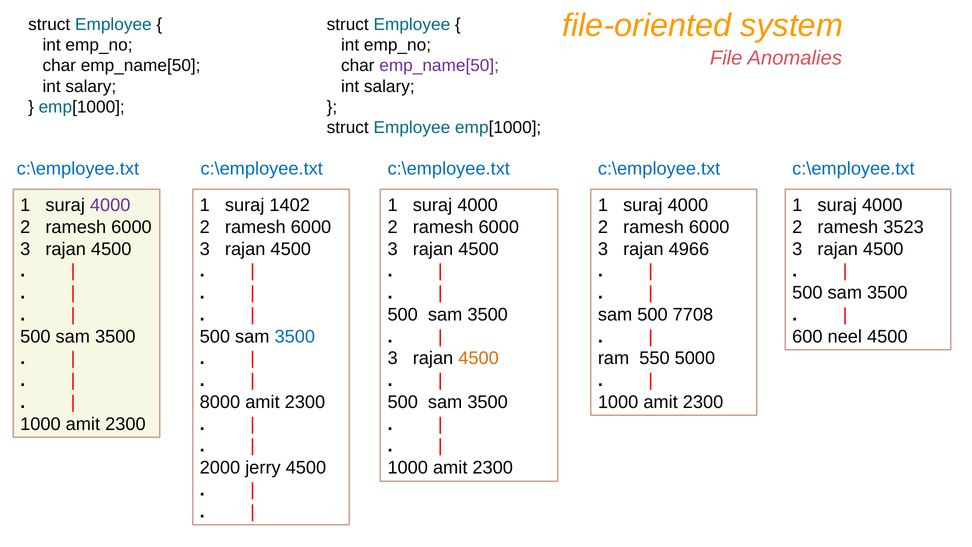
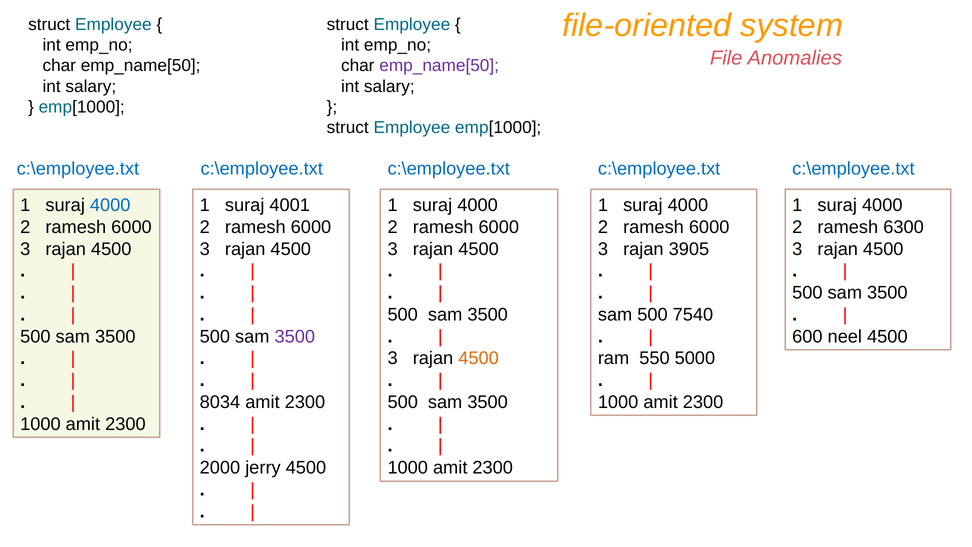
4000 at (110, 205) colour: purple -> blue
1402: 1402 -> 4001
3523: 3523 -> 6300
4966: 4966 -> 3905
7708: 7708 -> 7540
3500 at (295, 336) colour: blue -> purple
8000: 8000 -> 8034
